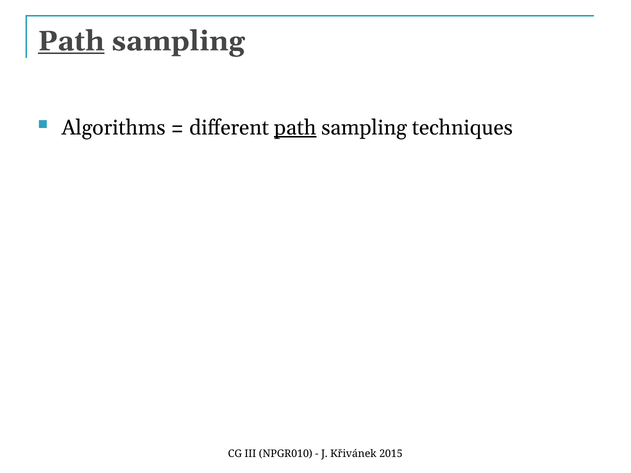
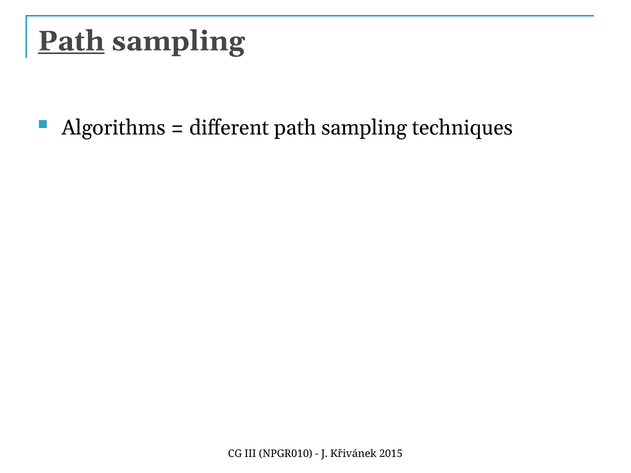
path at (295, 128) underline: present -> none
